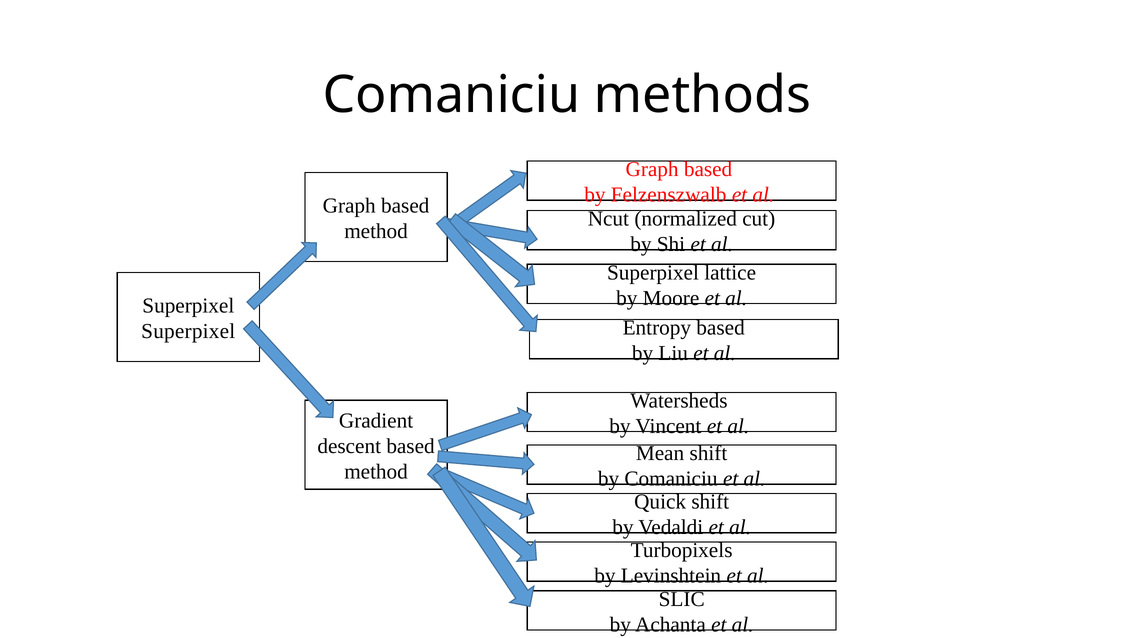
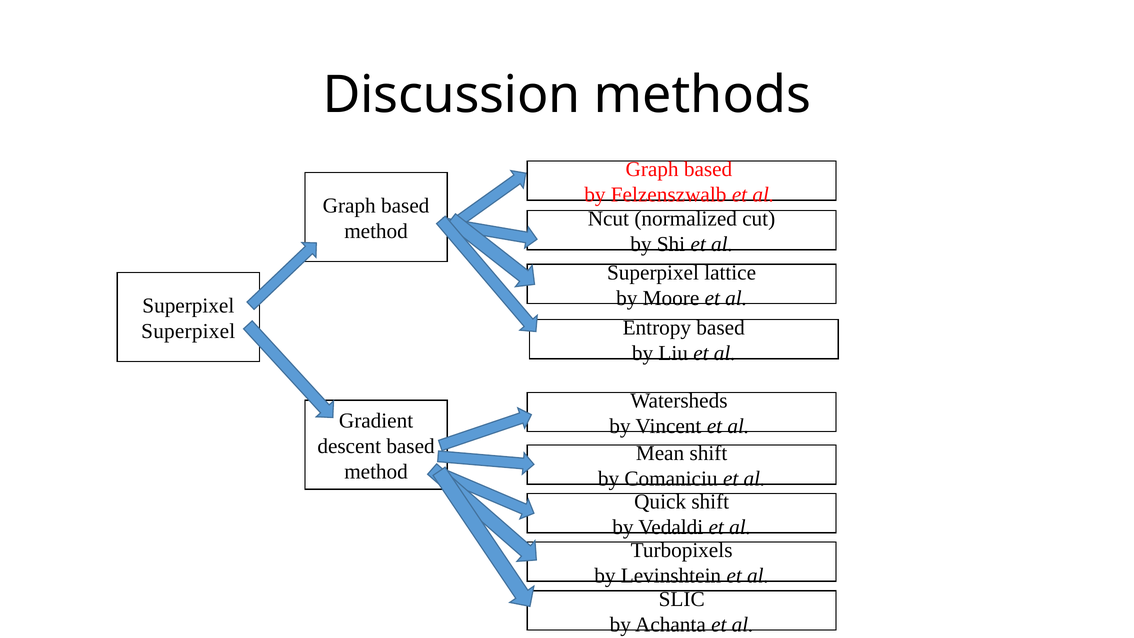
Comaniciu at (451, 95): Comaniciu -> Discussion
